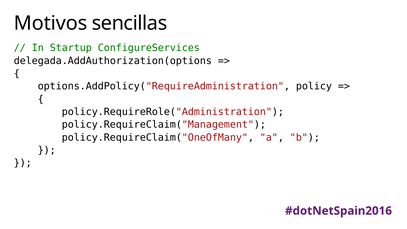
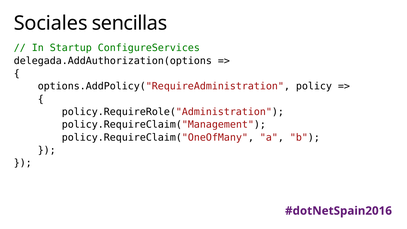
Motivos: Motivos -> Sociales
